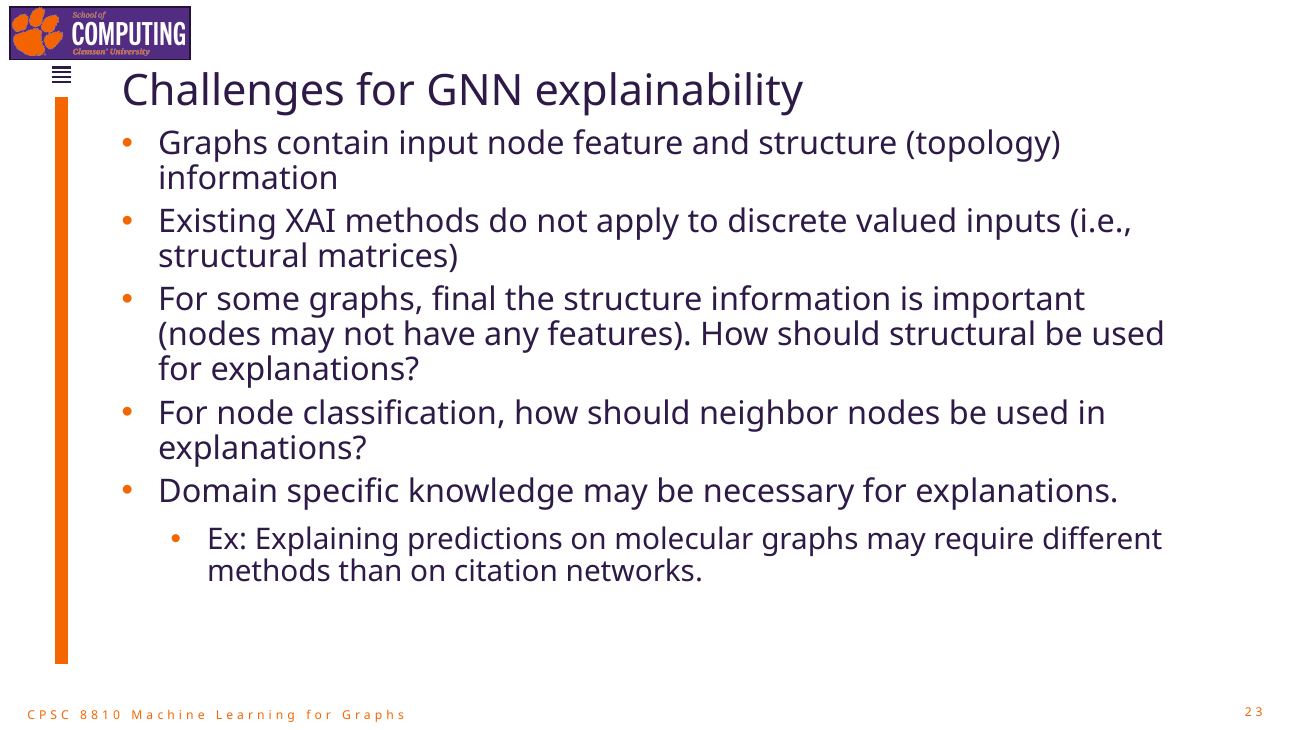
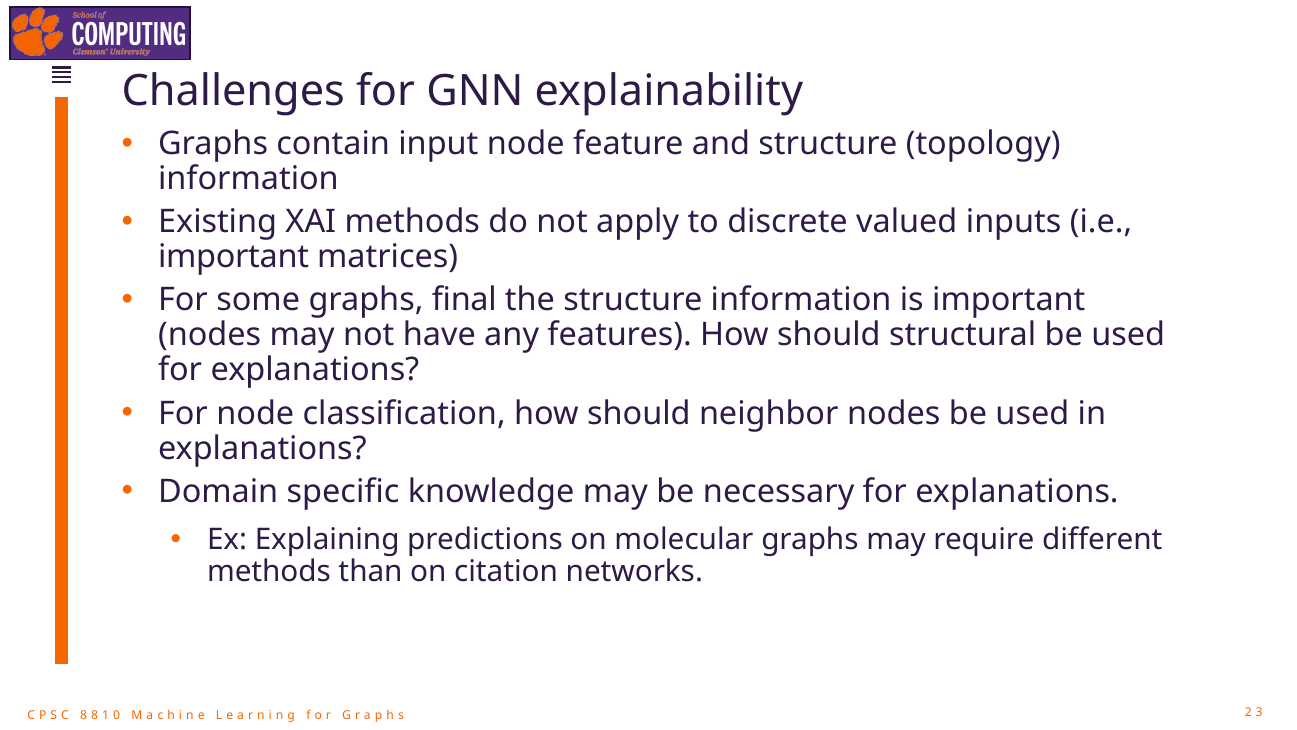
structural at (233, 257): structural -> important
